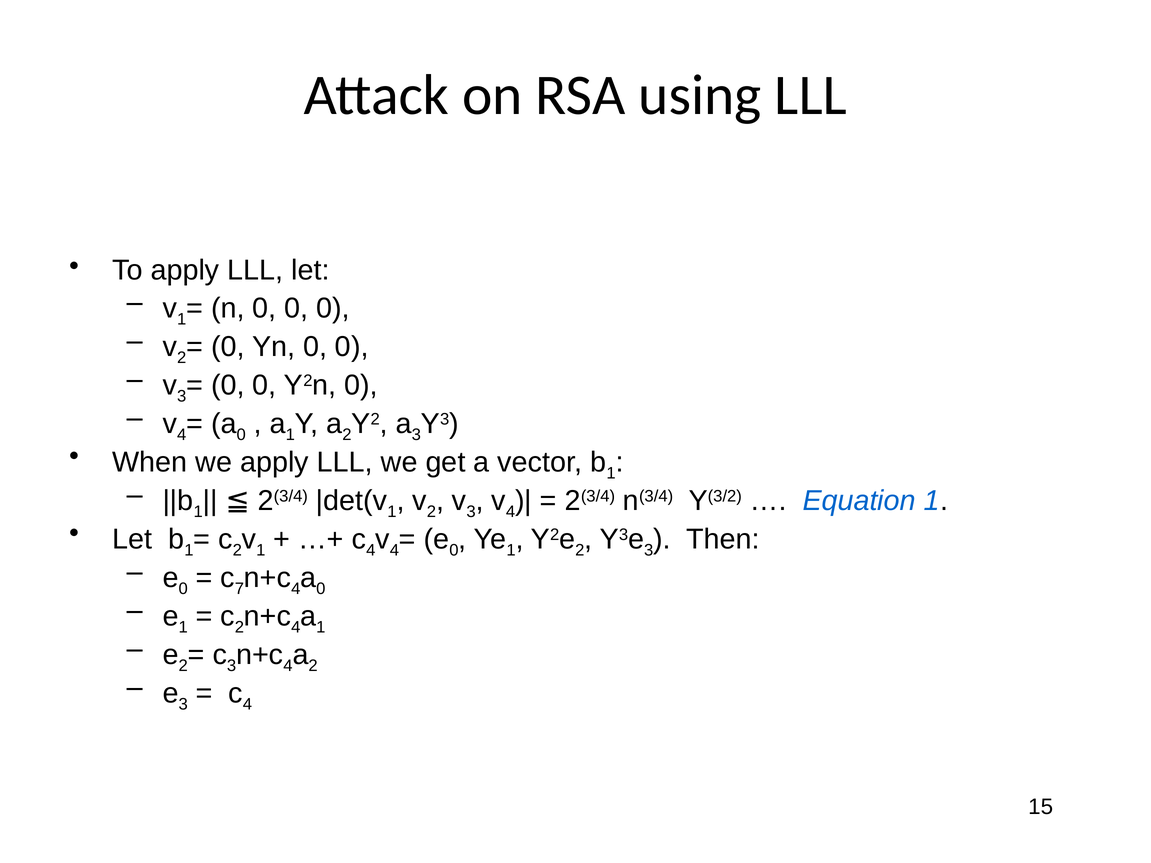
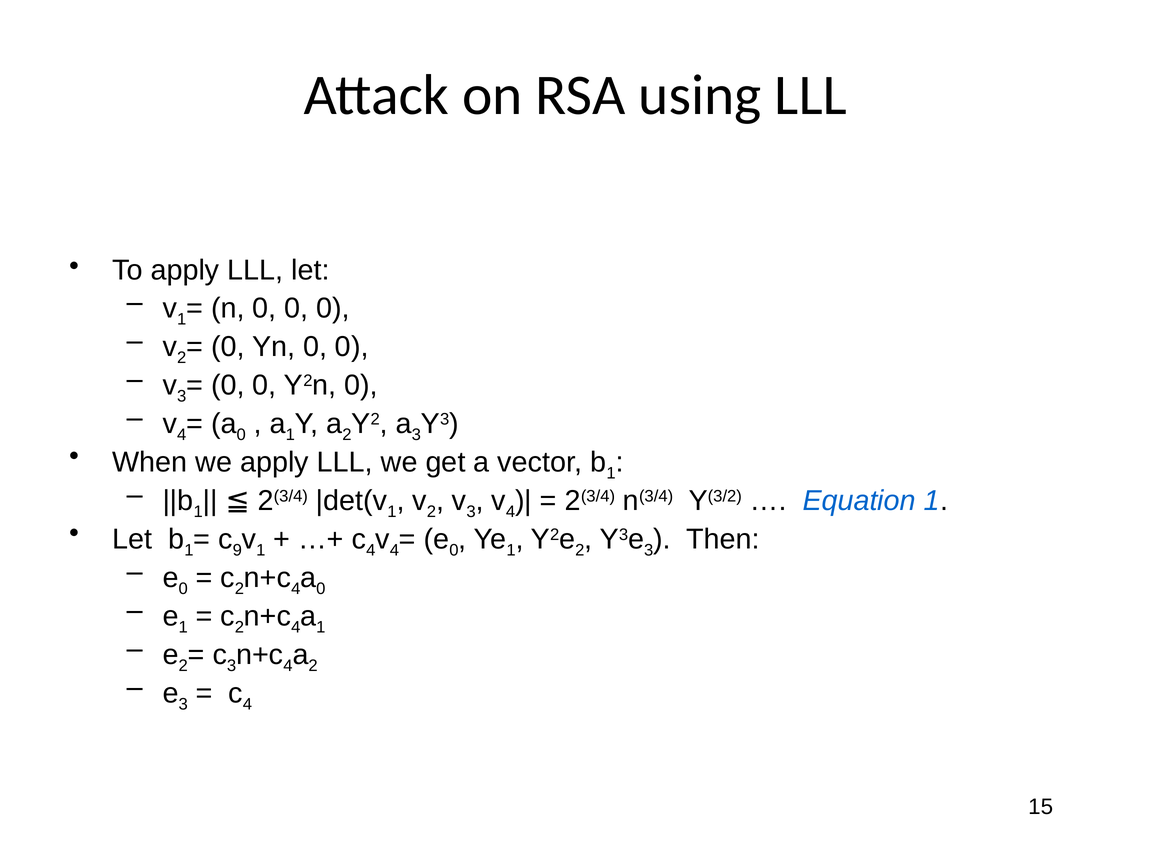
2 at (237, 551): 2 -> 9
7 at (239, 589): 7 -> 2
